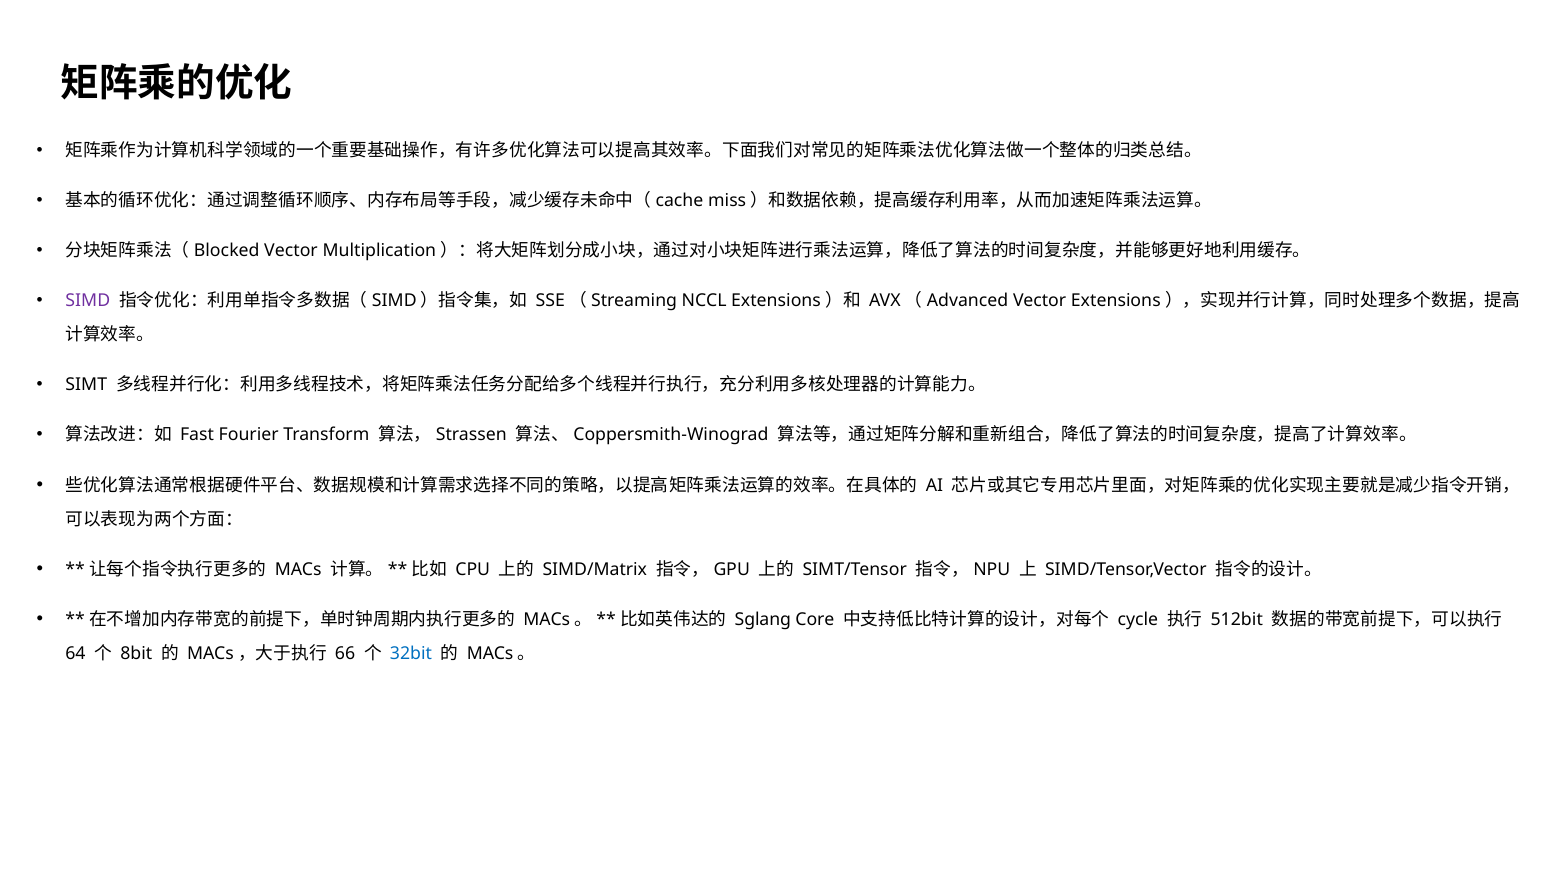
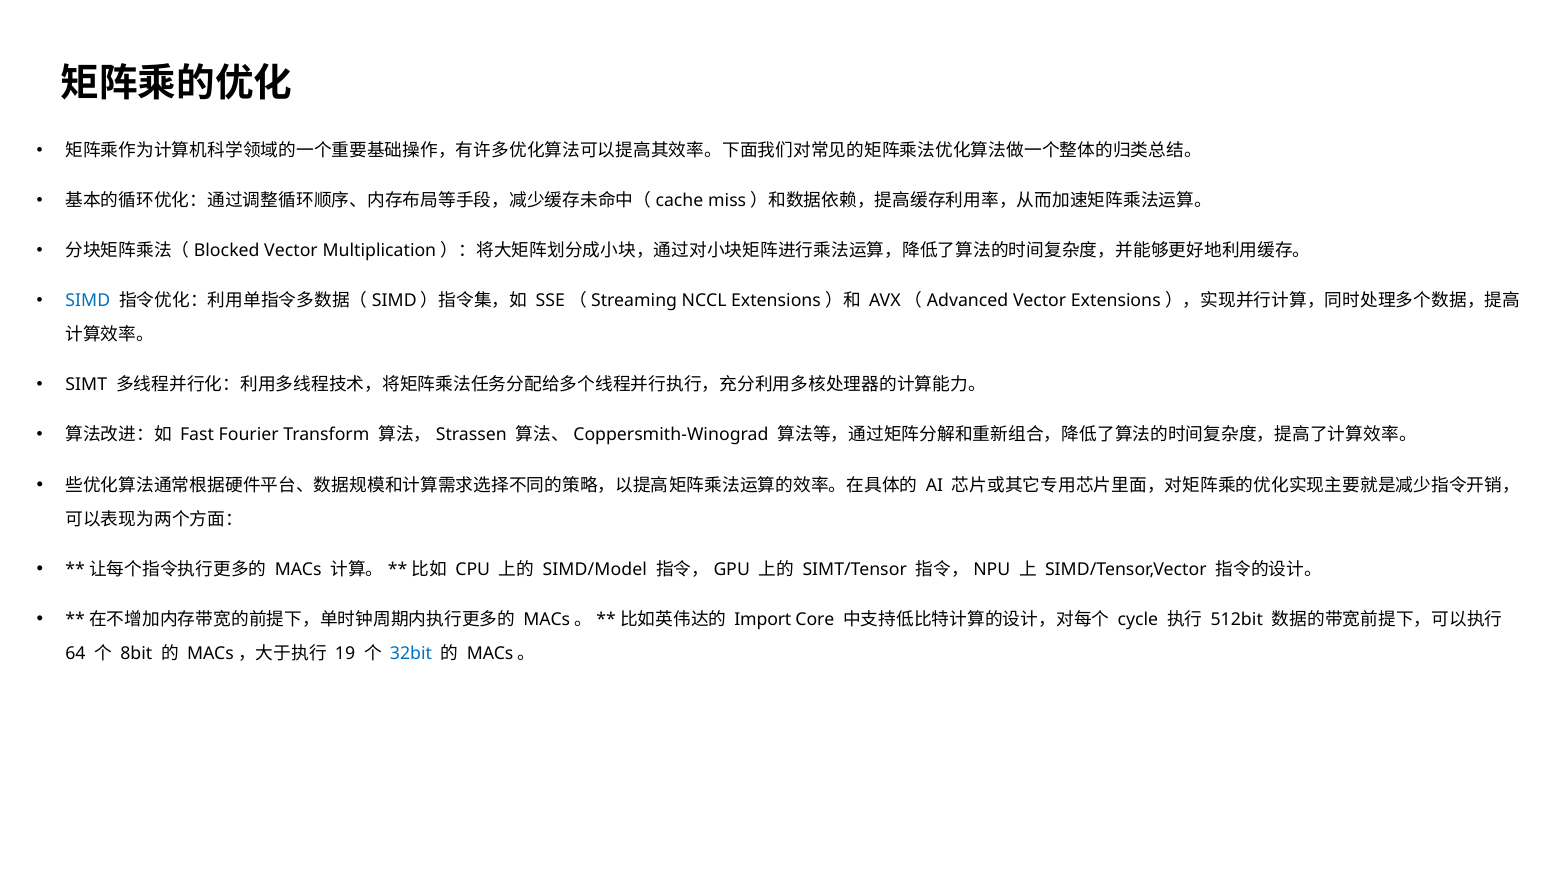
SIMD colour: purple -> blue
SIMD/Matrix: SIMD/Matrix -> SIMD/Model
Sglang: Sglang -> Import
66: 66 -> 19
